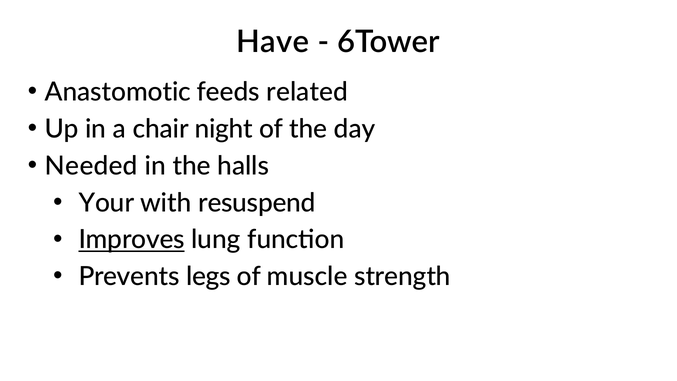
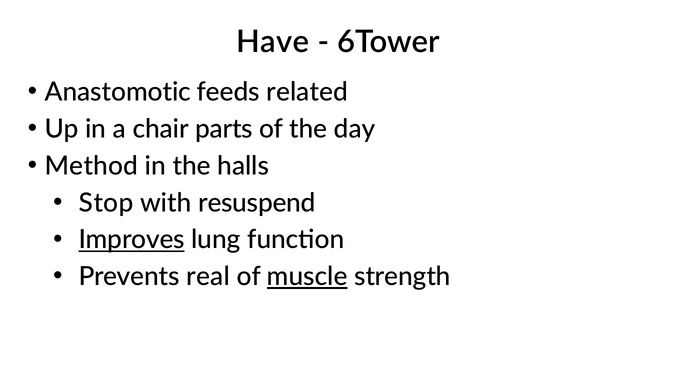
night: night -> parts
Needed: Needed -> Method
Your: Your -> Stop
legs: legs -> real
muscle underline: none -> present
